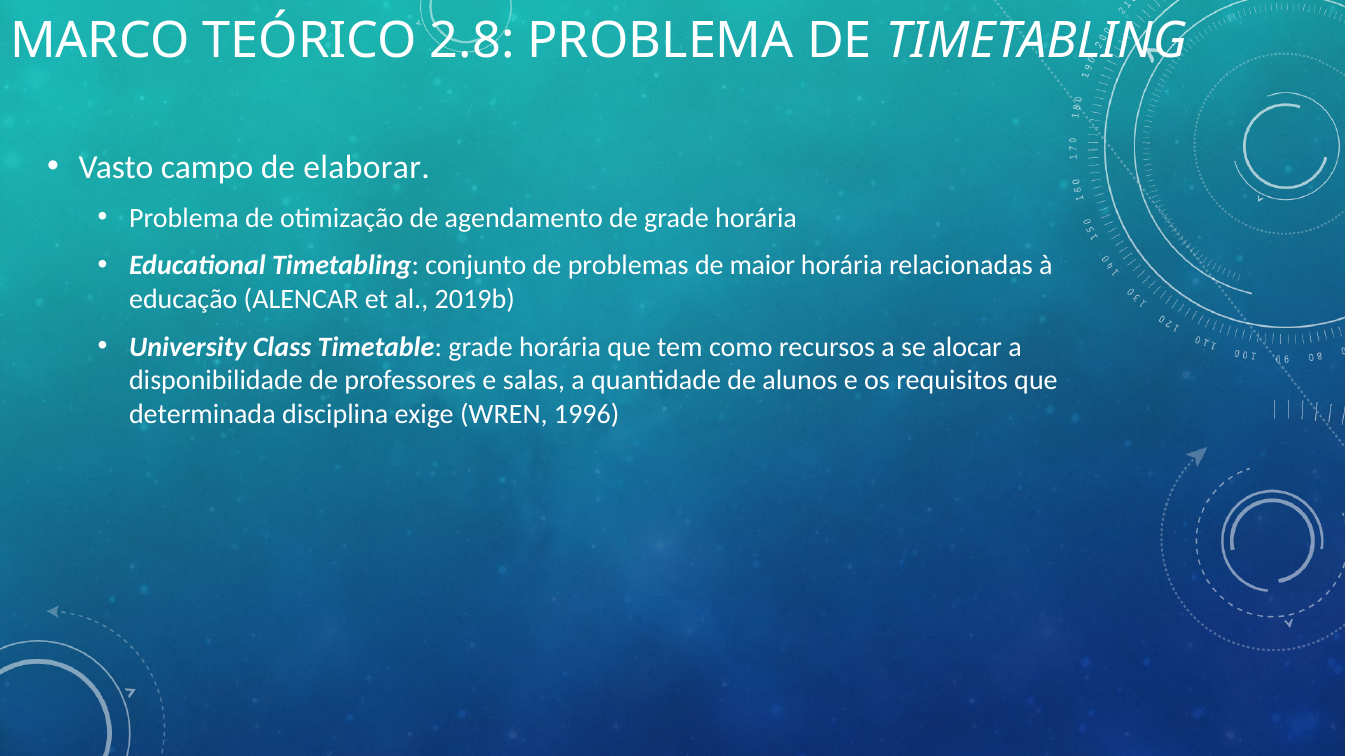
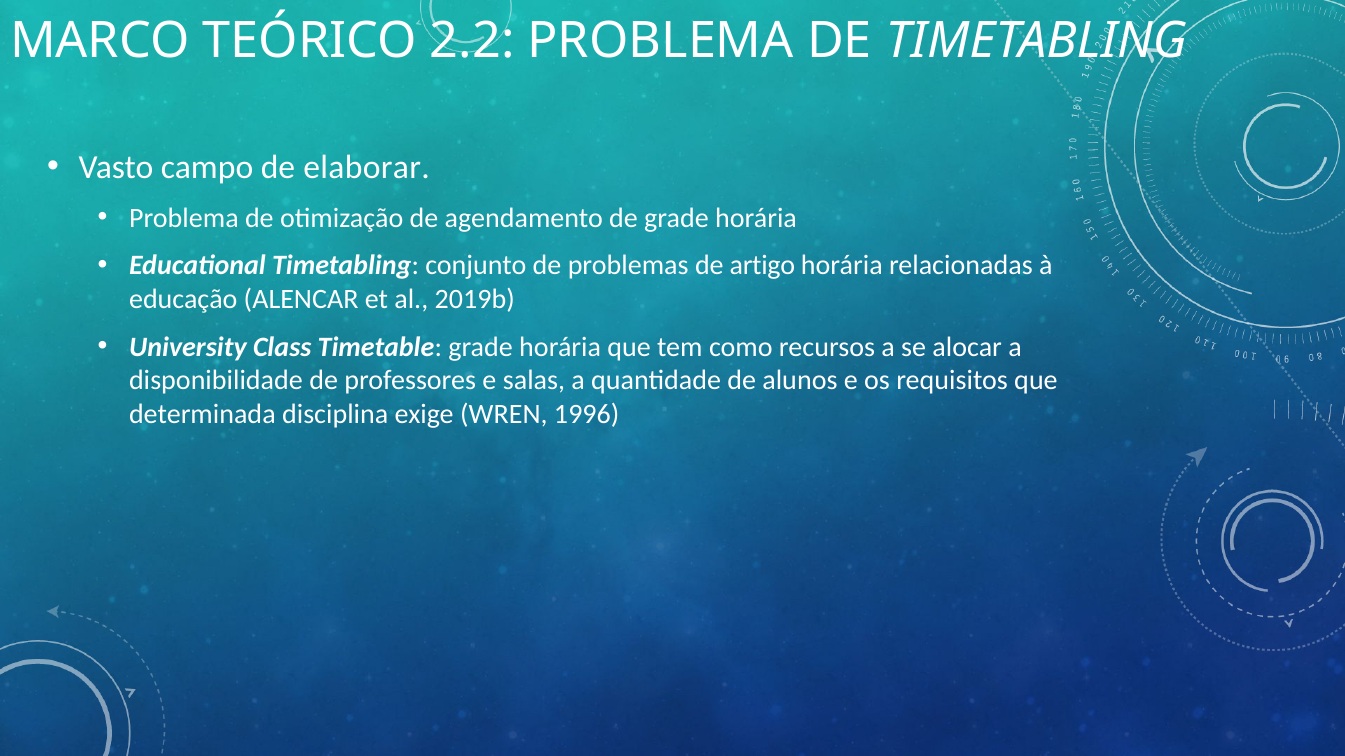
2.8: 2.8 -> 2.2
maior: maior -> artigo
